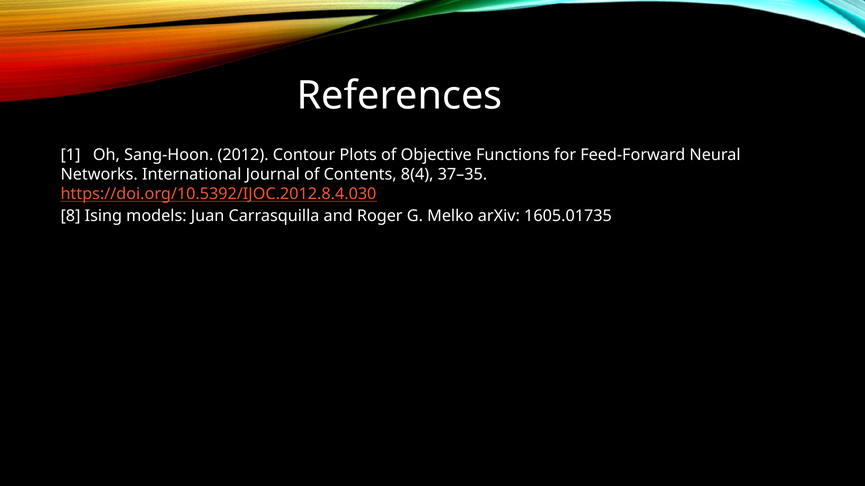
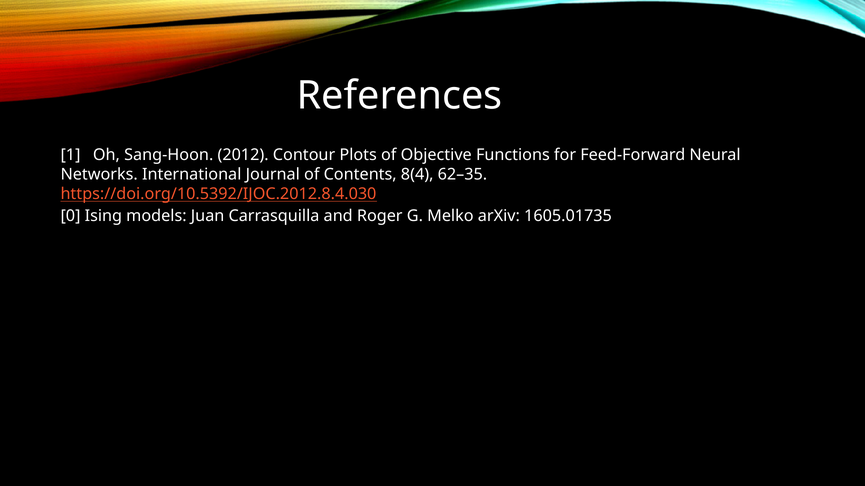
37–35: 37–35 -> 62–35
8: 8 -> 0
